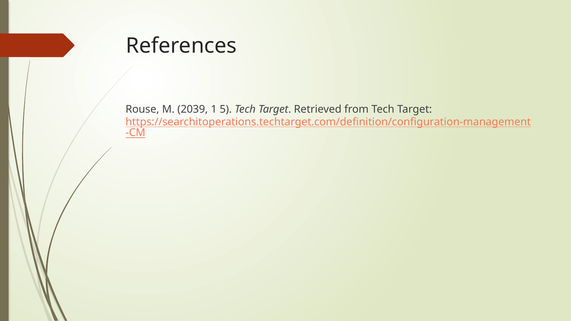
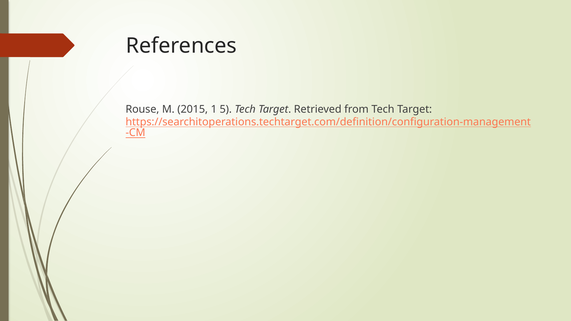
2039: 2039 -> 2015
